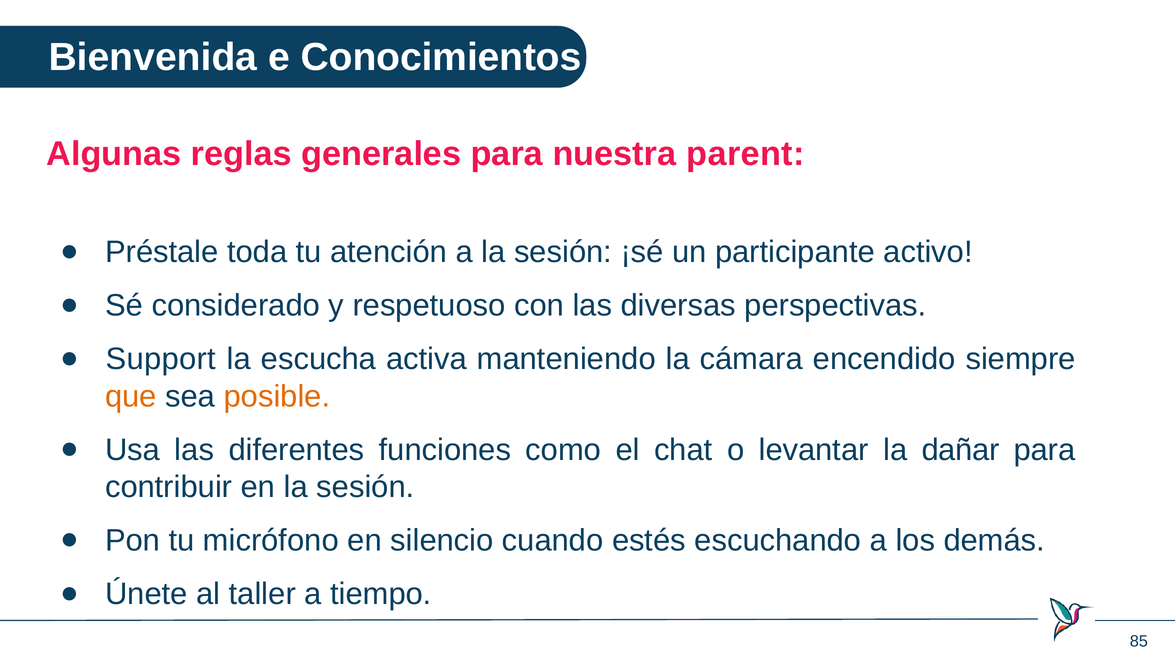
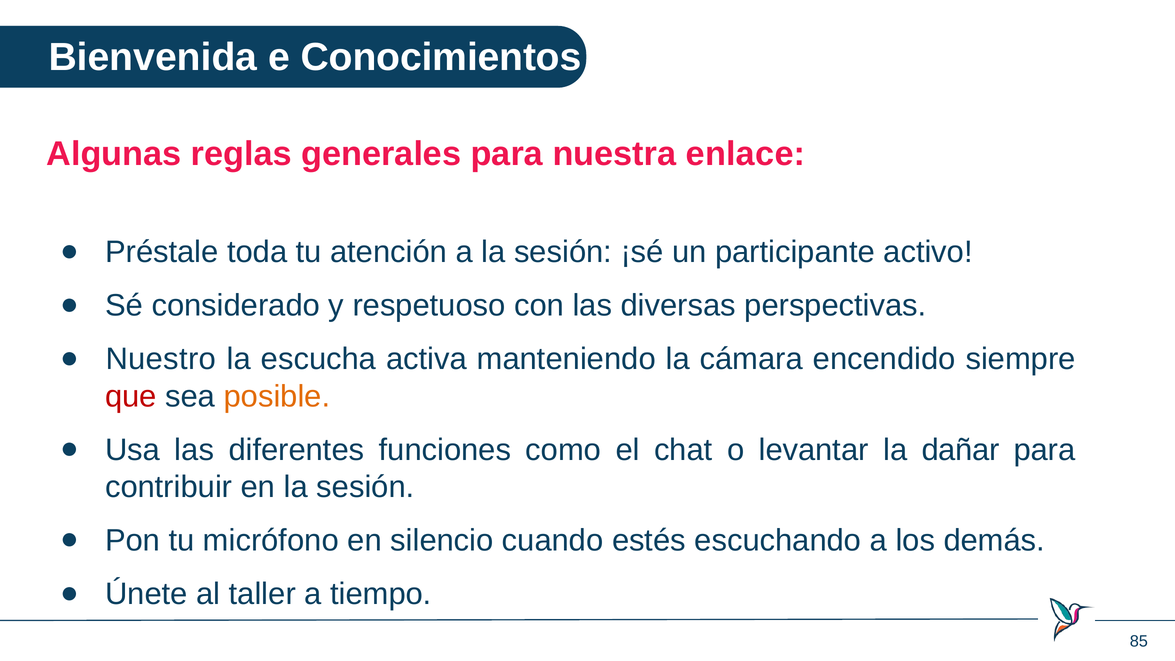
parent: parent -> enlace
Support: Support -> Nuestro
que colour: orange -> red
